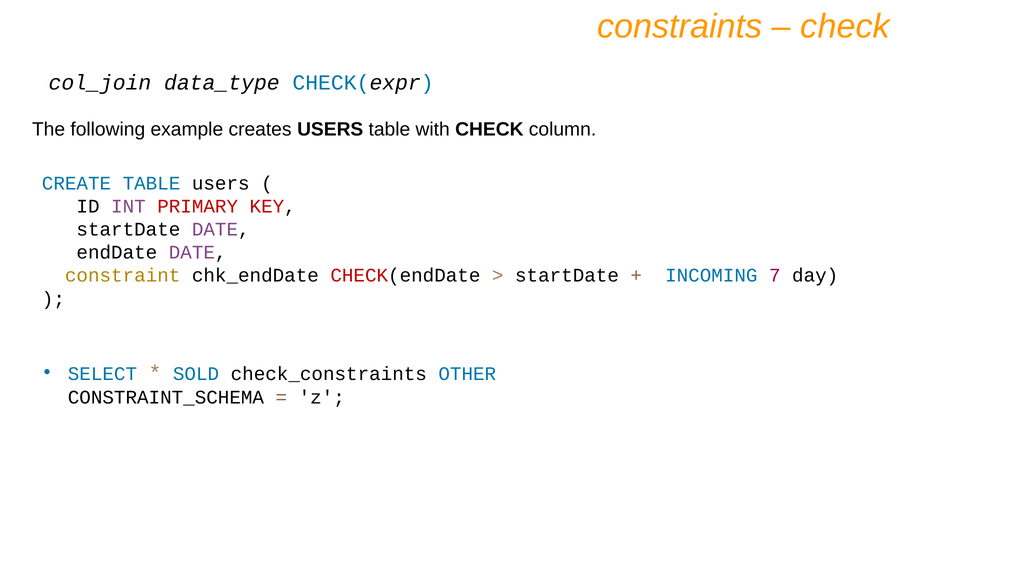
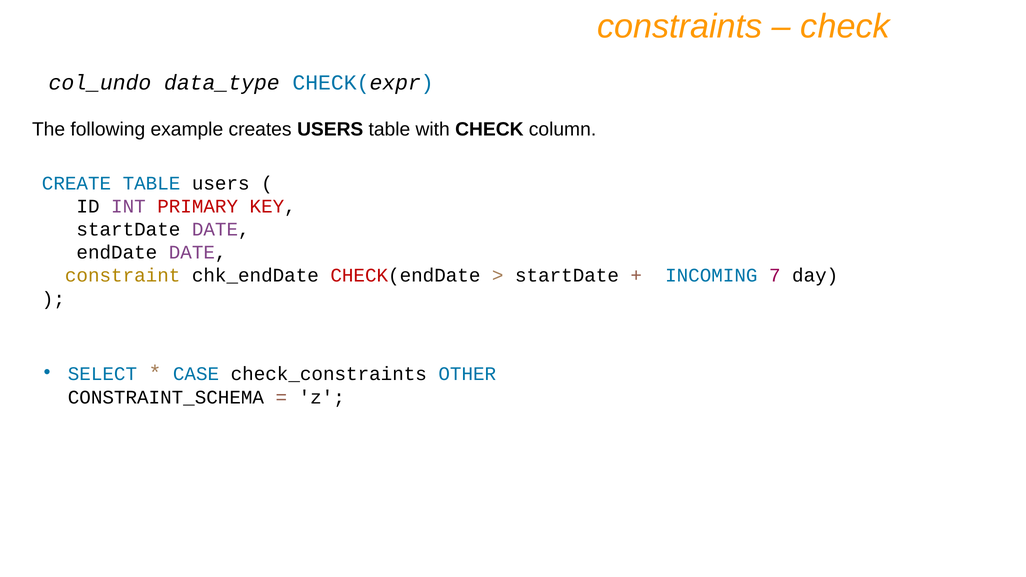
col_join: col_join -> col_undo
SOLD: SOLD -> CASE
